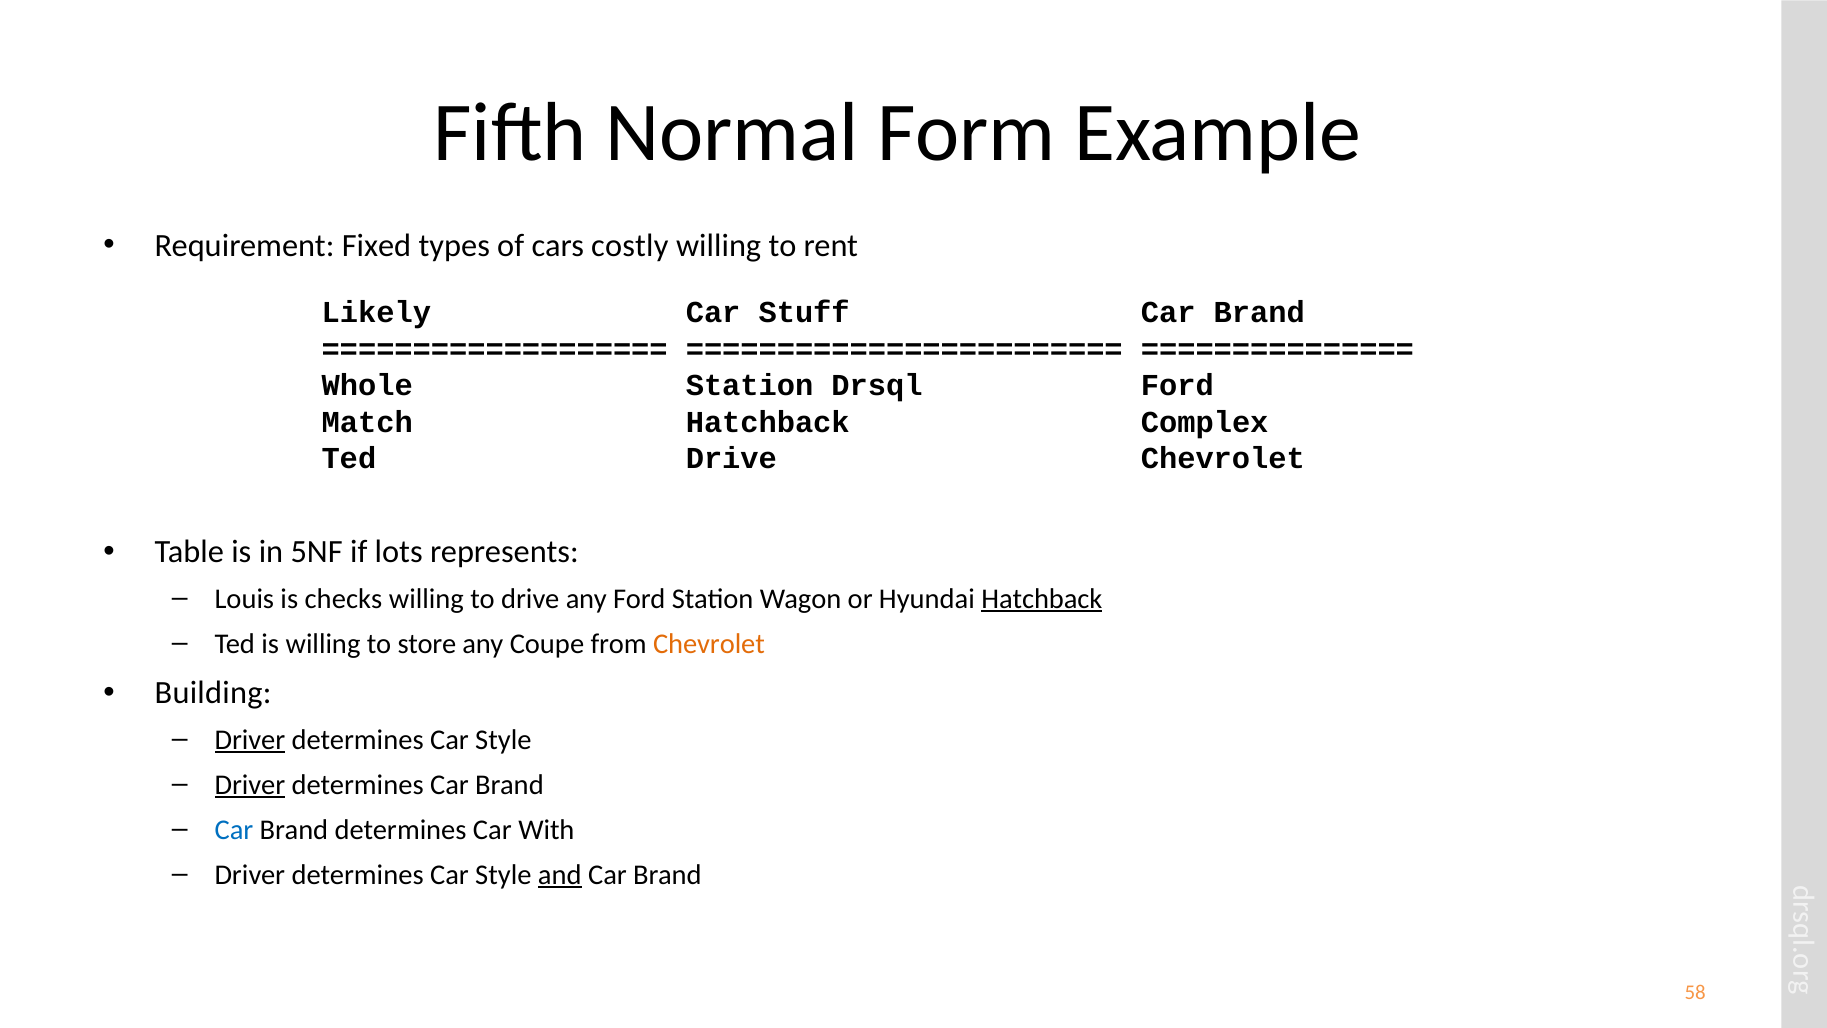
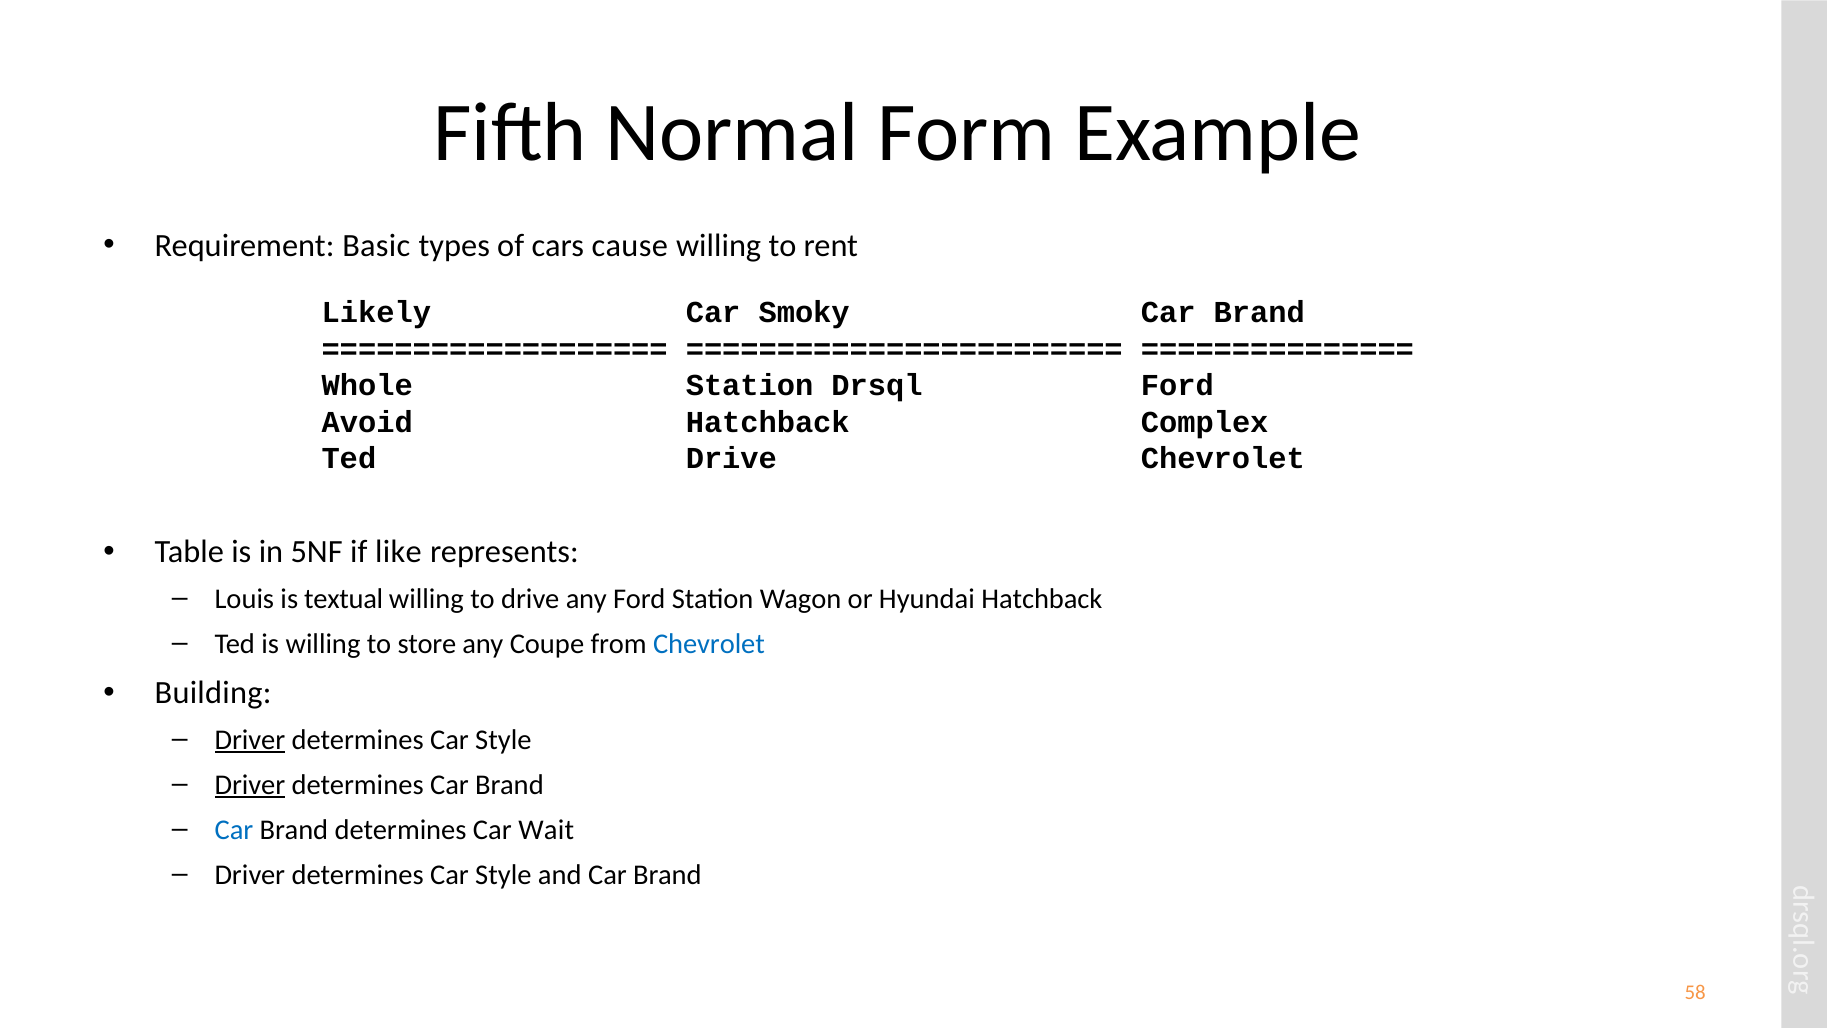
Fixed: Fixed -> Basic
costly: costly -> cause
Stuff: Stuff -> Smoky
Match: Match -> Avoid
lots: lots -> like
checks: checks -> textual
Hatchback at (1042, 599) underline: present -> none
Chevrolet at (709, 644) colour: orange -> blue
With: With -> Wait
and underline: present -> none
